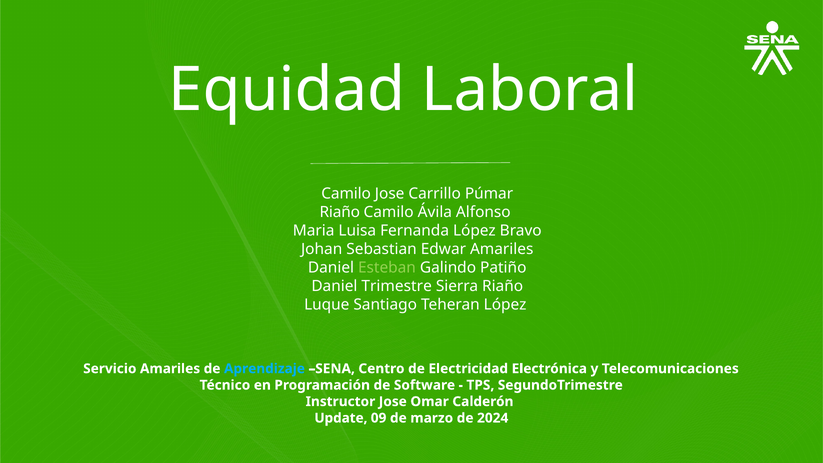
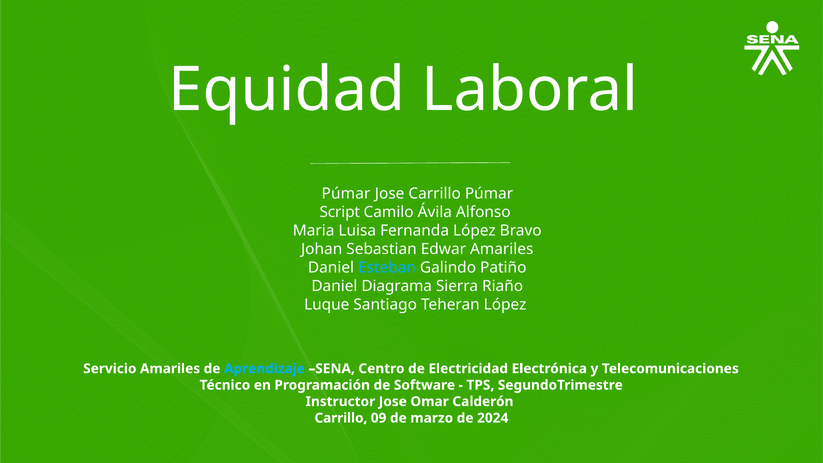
Camilo at (346, 194): Camilo -> Púmar
Riaño at (340, 212): Riaño -> Script
Esteban colour: light green -> light blue
Trimestre: Trimestre -> Diagrama
Update at (341, 418): Update -> Carrillo
